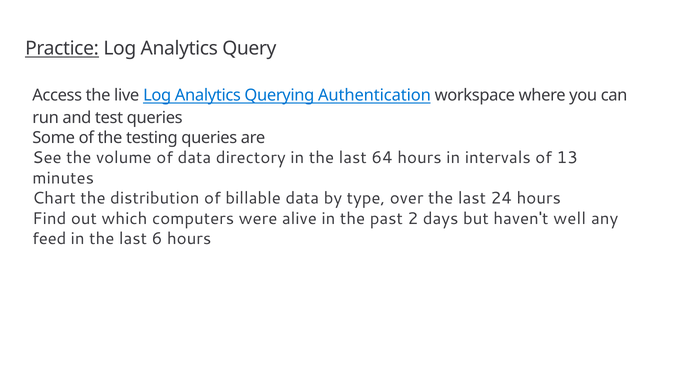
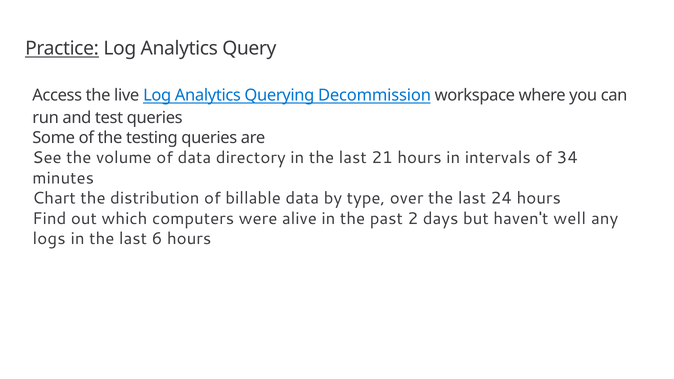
Authentication: Authentication -> Decommission
64: 64 -> 21
13: 13 -> 34
feed: feed -> logs
